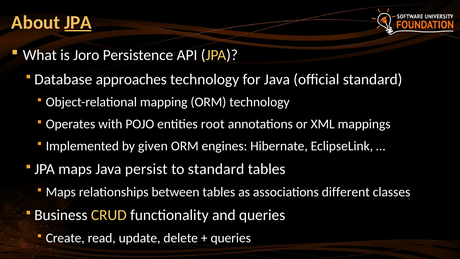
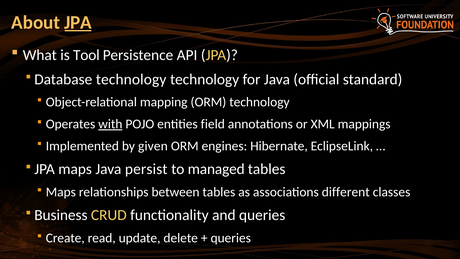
Joro: Joro -> Tool
Database approaches: approaches -> technology
with underline: none -> present
root: root -> field
to standard: standard -> managed
